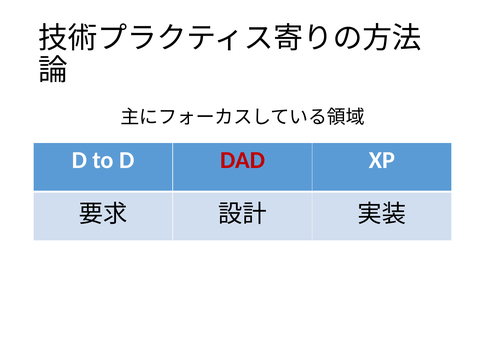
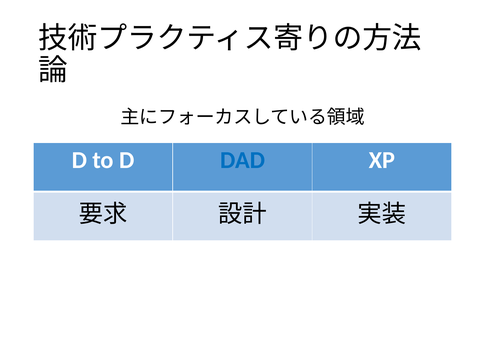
DAD colour: red -> blue
